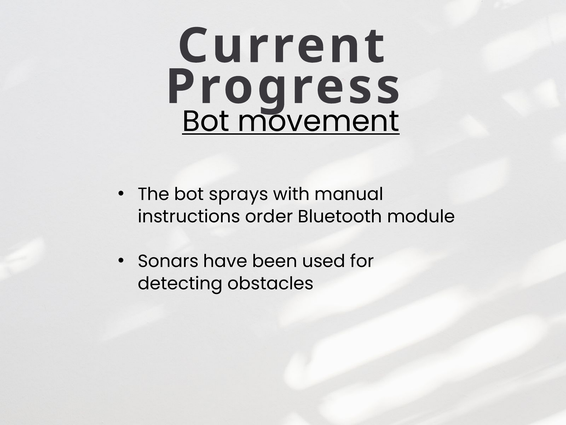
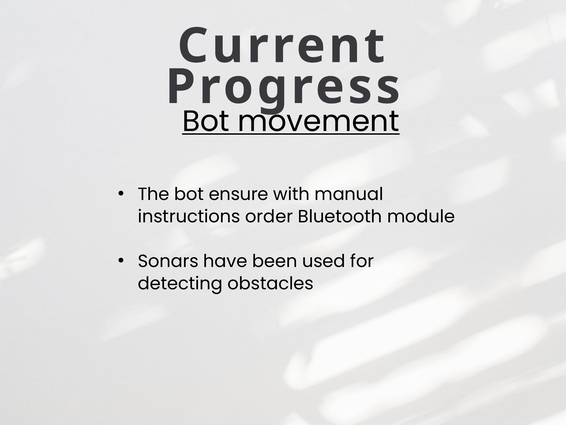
sprays: sprays -> ensure
